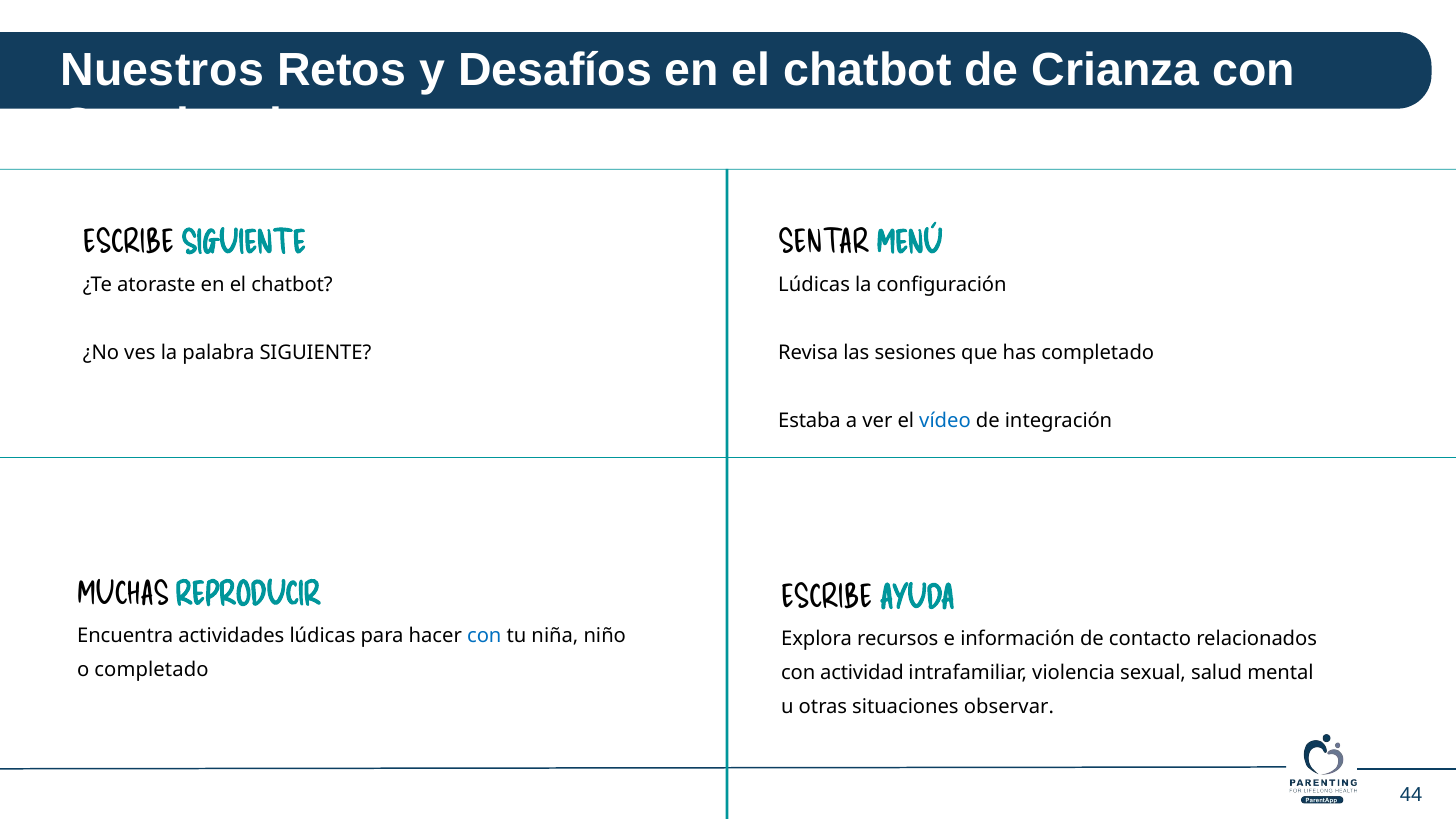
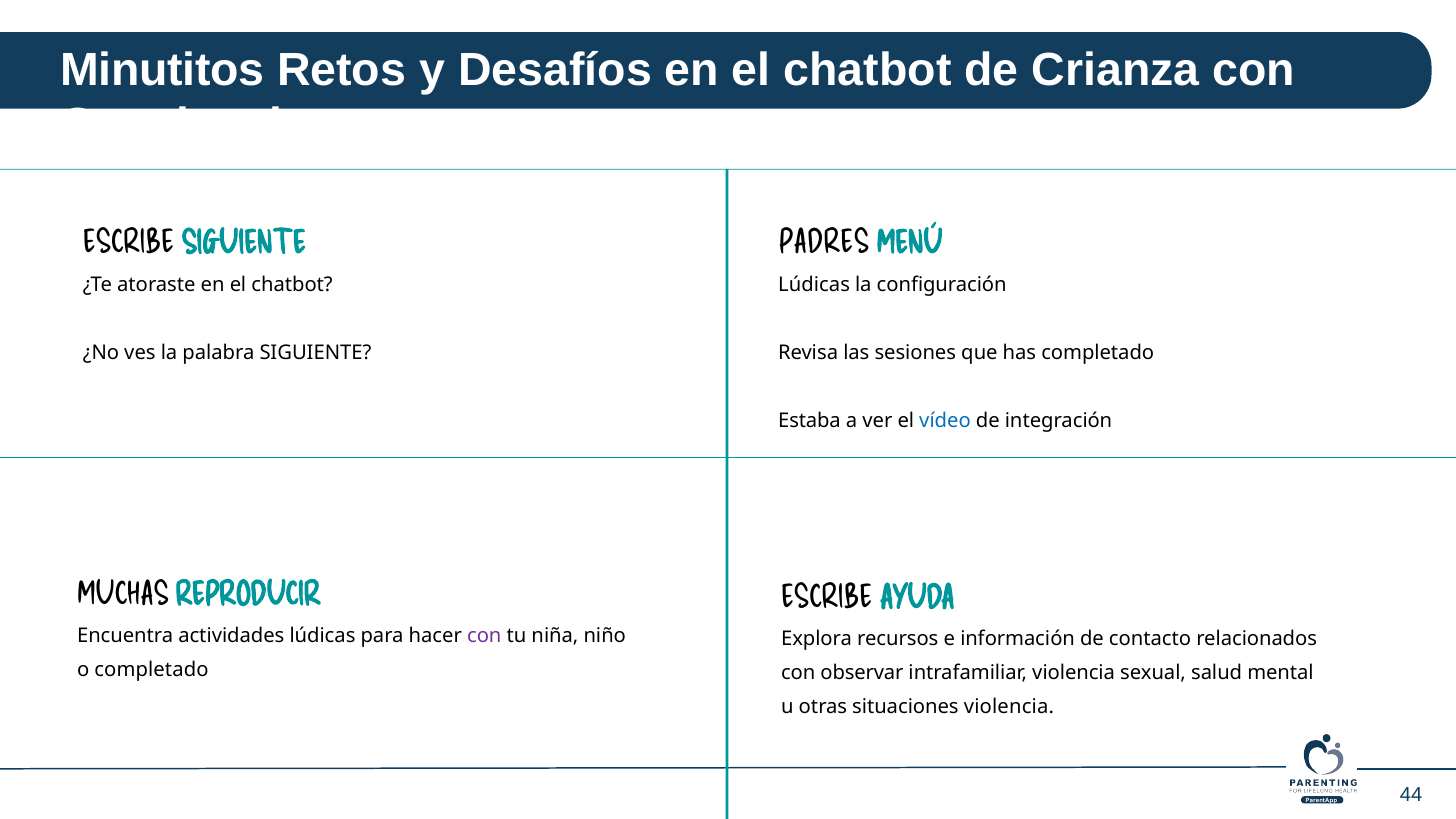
Nuestros: Nuestros -> Minutitos
SENTAR: SENTAR -> PADRES
con at (484, 636) colour: blue -> purple
actividad: actividad -> observar
situaciones observar: observar -> violencia
